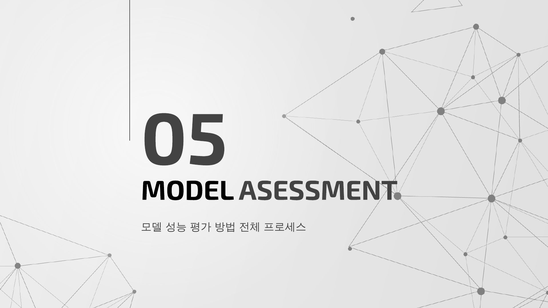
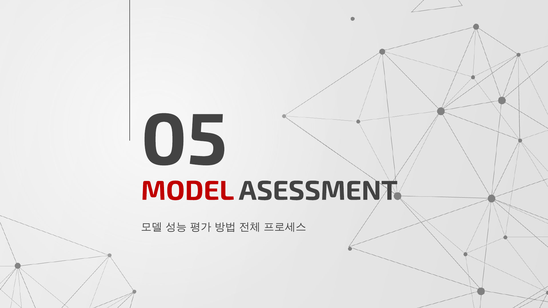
MODEL colour: black -> red
